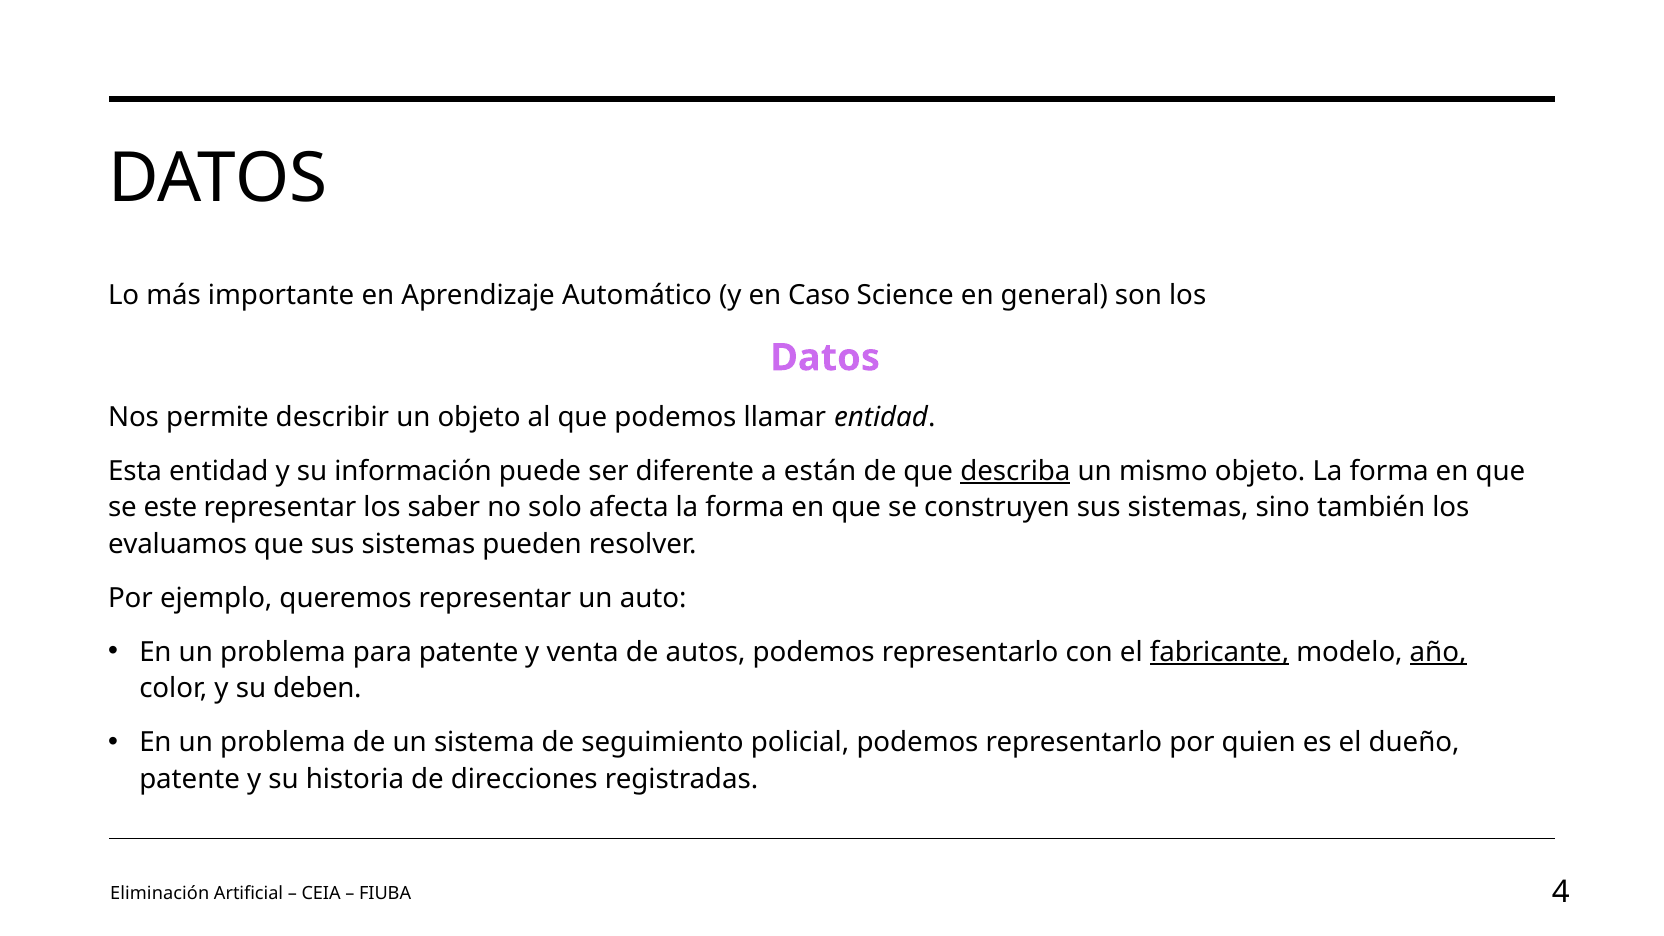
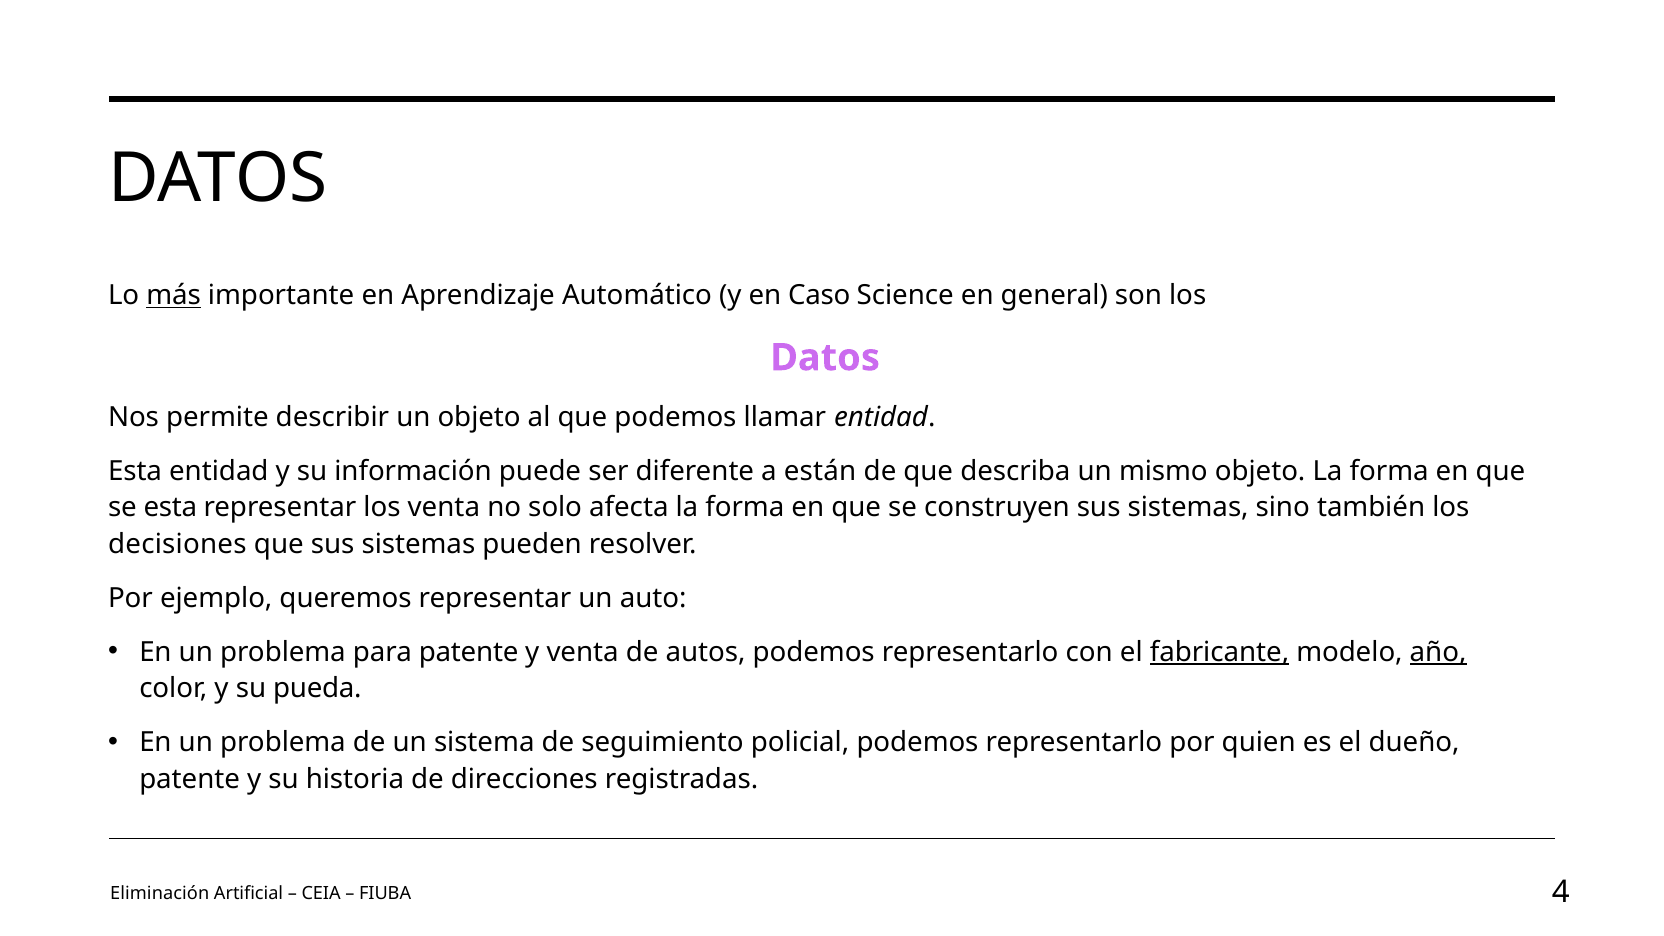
más underline: none -> present
describa underline: present -> none
se este: este -> esta
los saber: saber -> venta
evaluamos: evaluamos -> decisiones
deben: deben -> pueda
